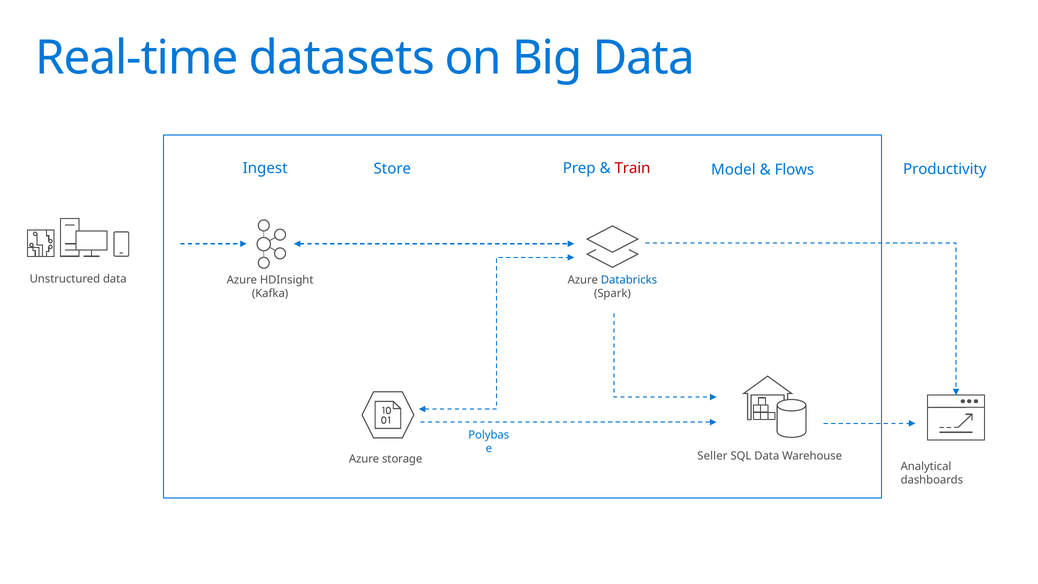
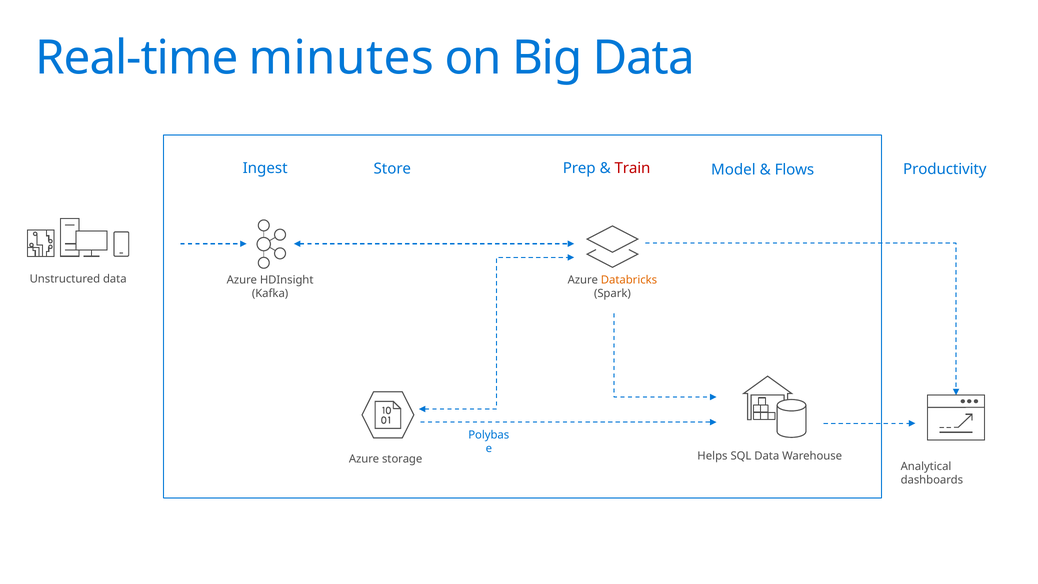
datasets: datasets -> minutes
Databricks colour: blue -> orange
Seller: Seller -> Helps
